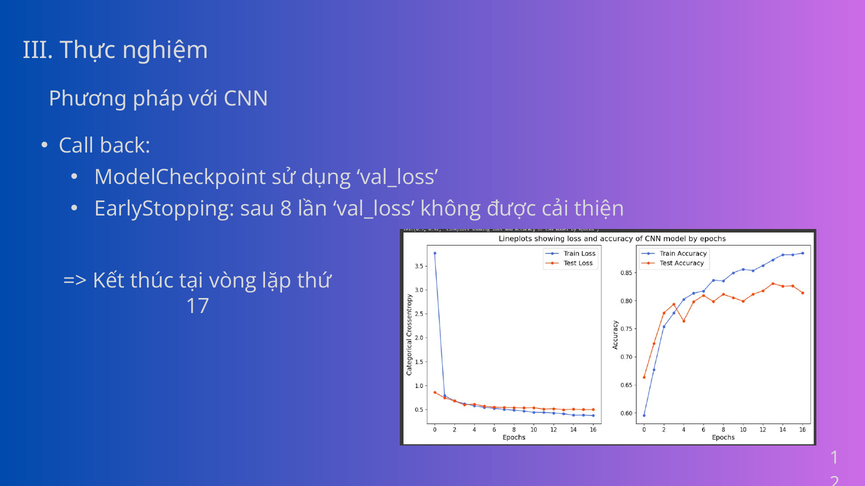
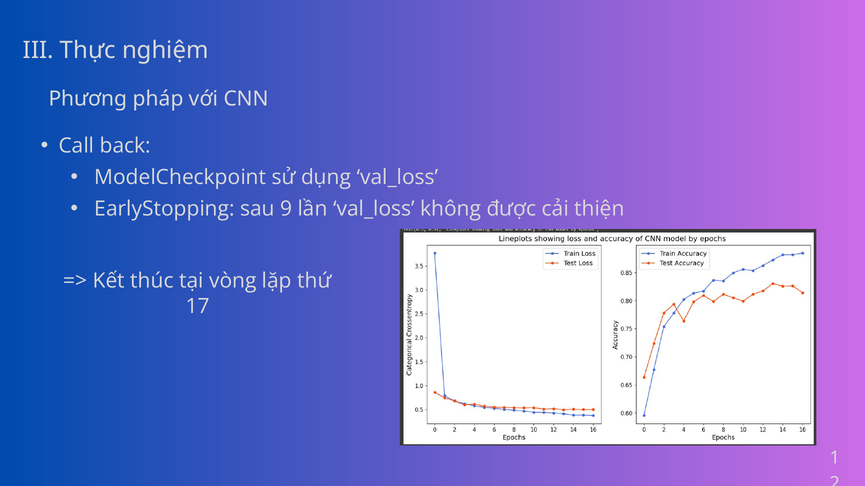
8: 8 -> 9
